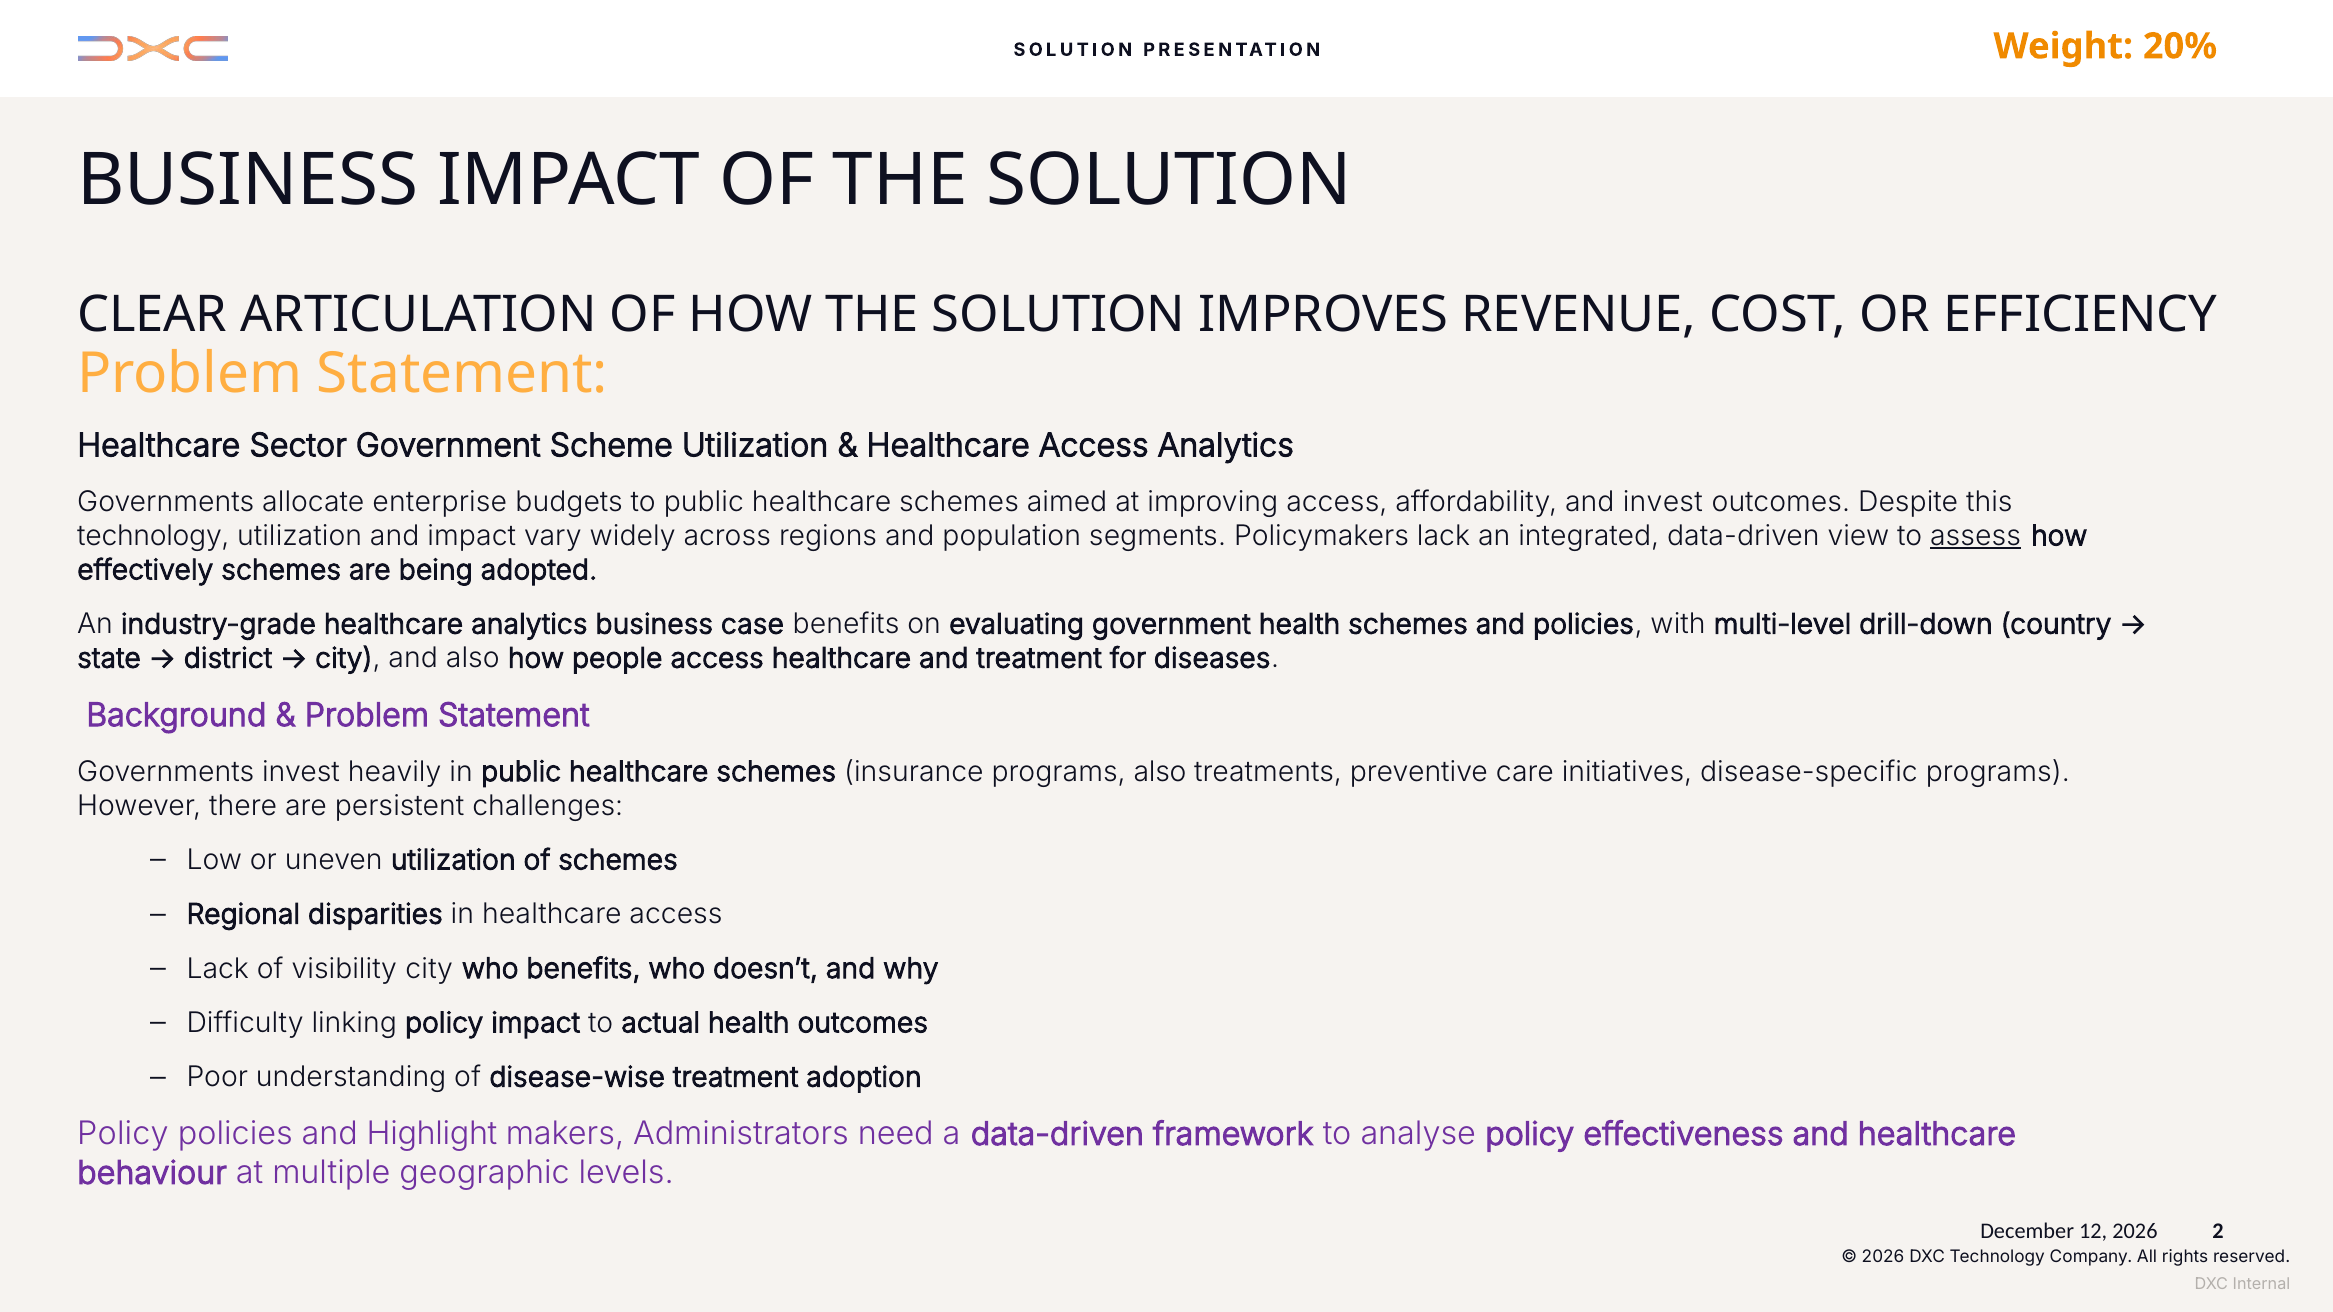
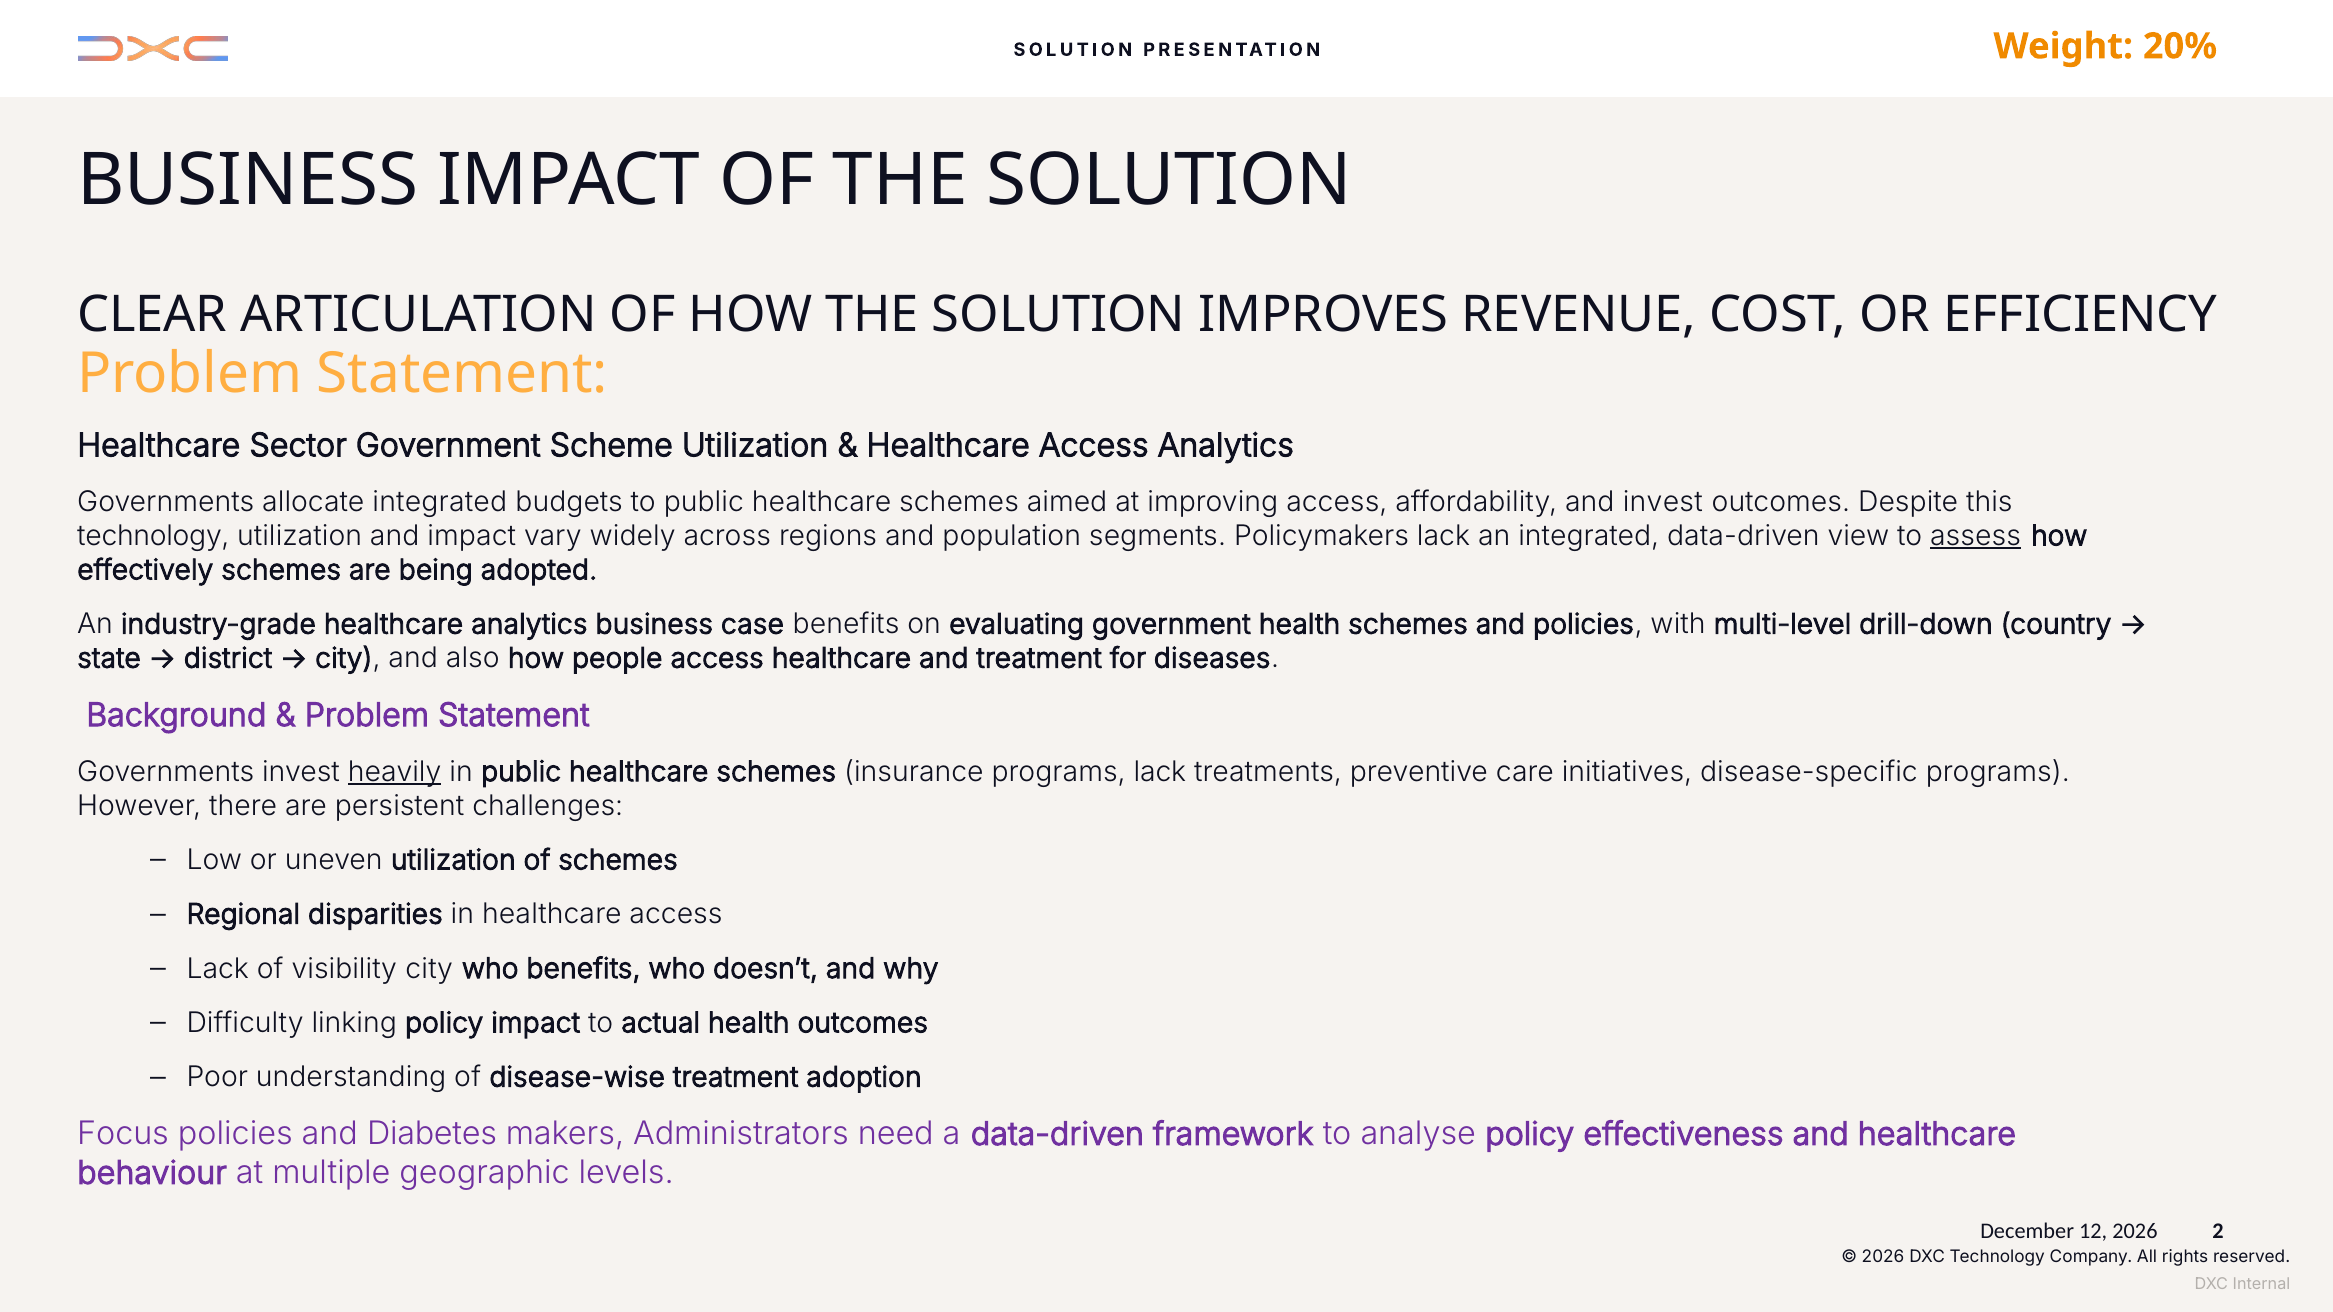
allocate enterprise: enterprise -> integrated
heavily underline: none -> present
programs also: also -> lack
Policy at (123, 1135): Policy -> Focus
Highlight: Highlight -> Diabetes
